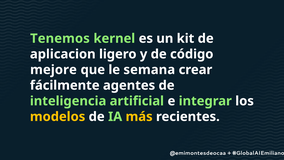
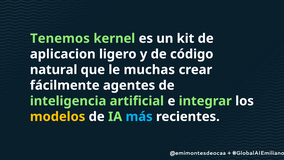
mejore: mejore -> natural
semana: semana -> muchas
más colour: yellow -> light blue
